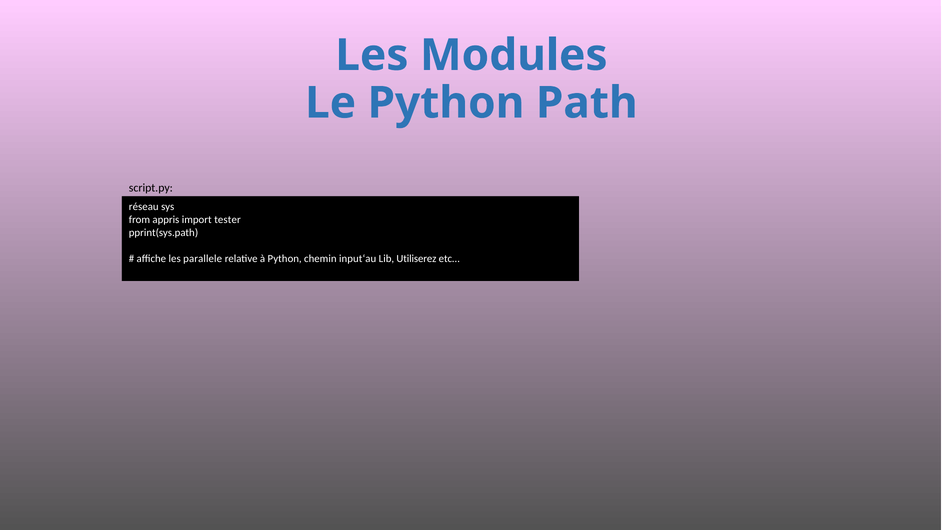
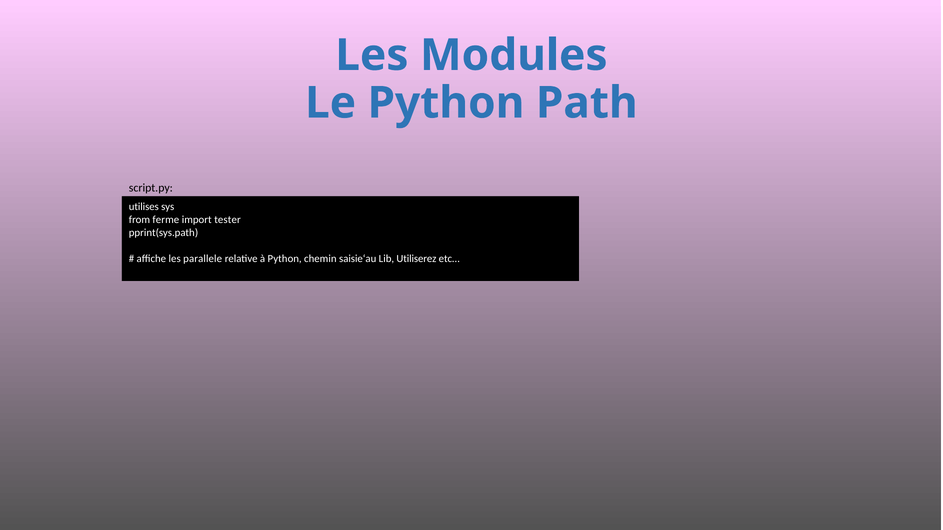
réseau: réseau -> utilises
appris: appris -> ferme
input‘au: input‘au -> saisie‘au
